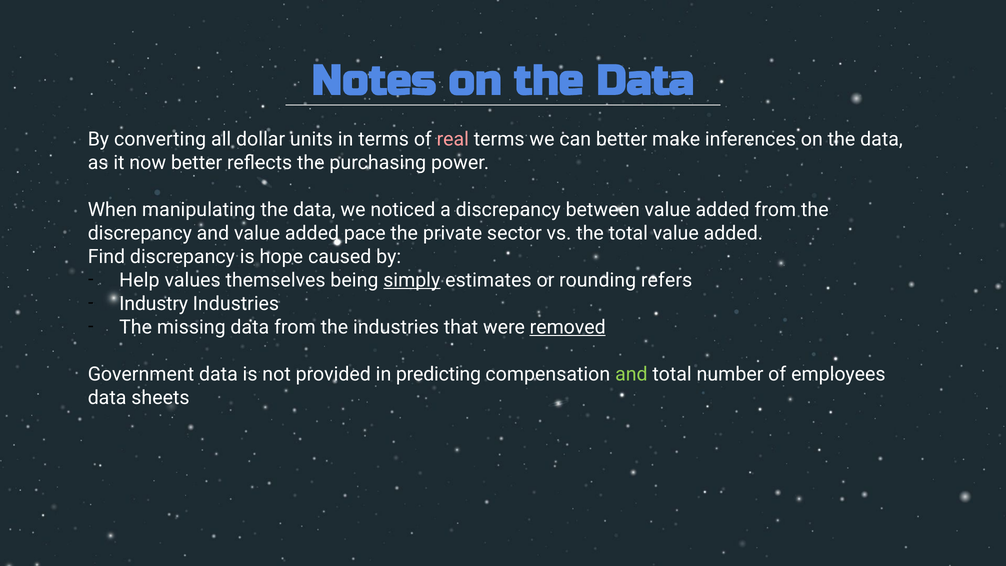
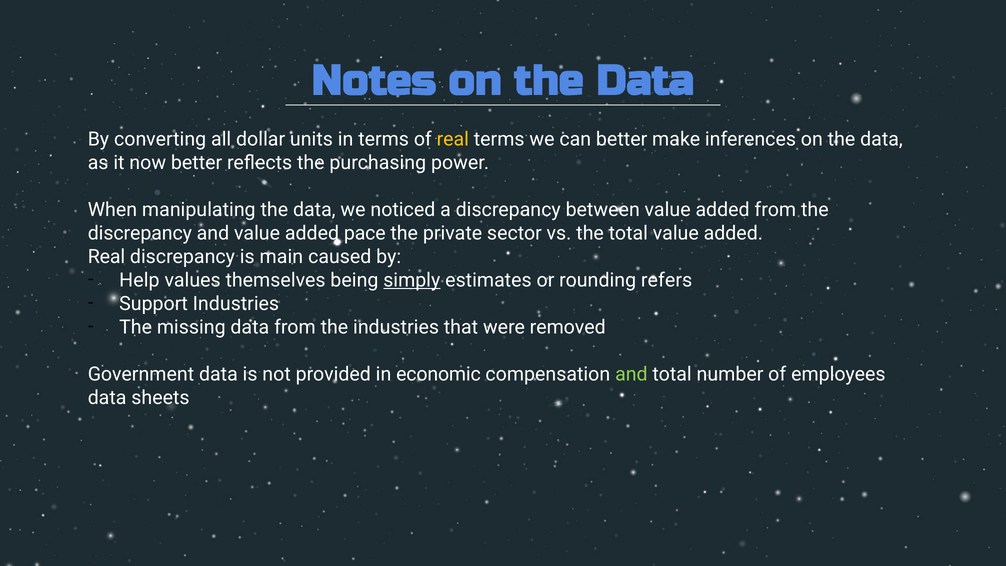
real at (453, 139) colour: pink -> yellow
Find at (106, 257): Find -> Real
hope: hope -> main
Industry: Industry -> Support
removed underline: present -> none
predicting: predicting -> economic
